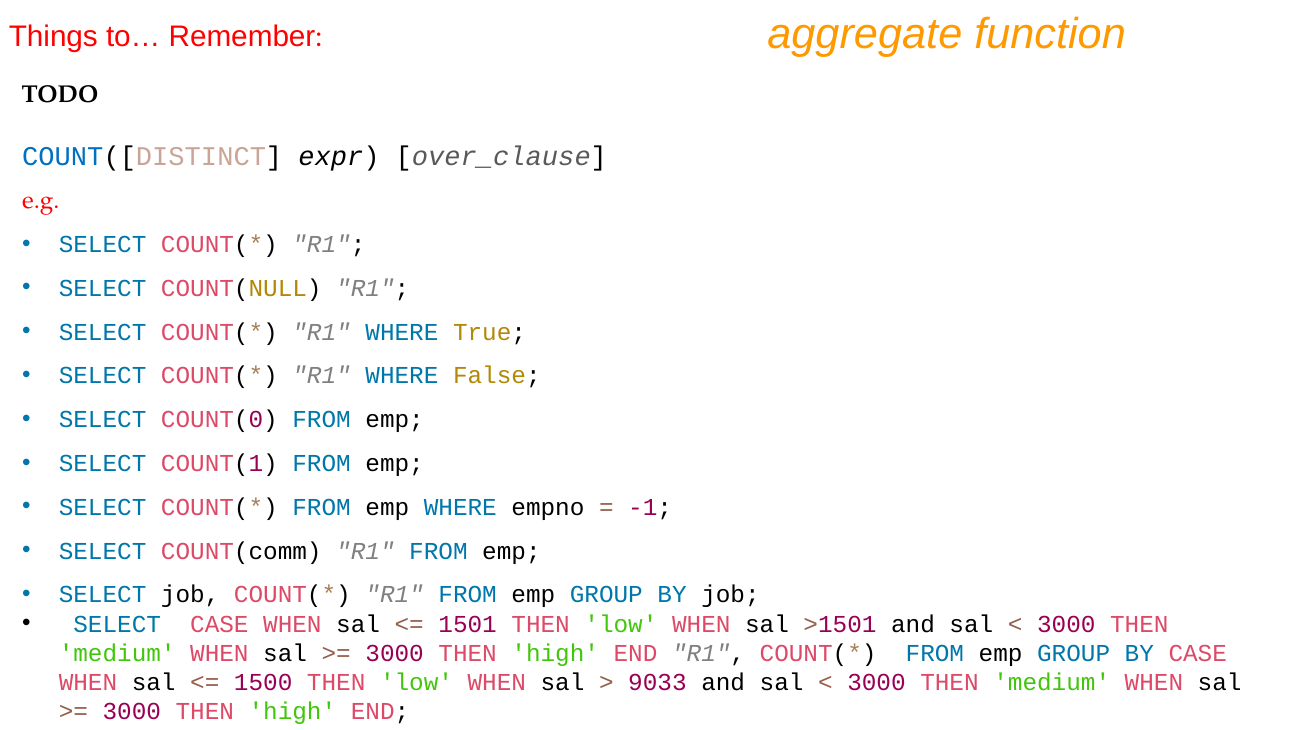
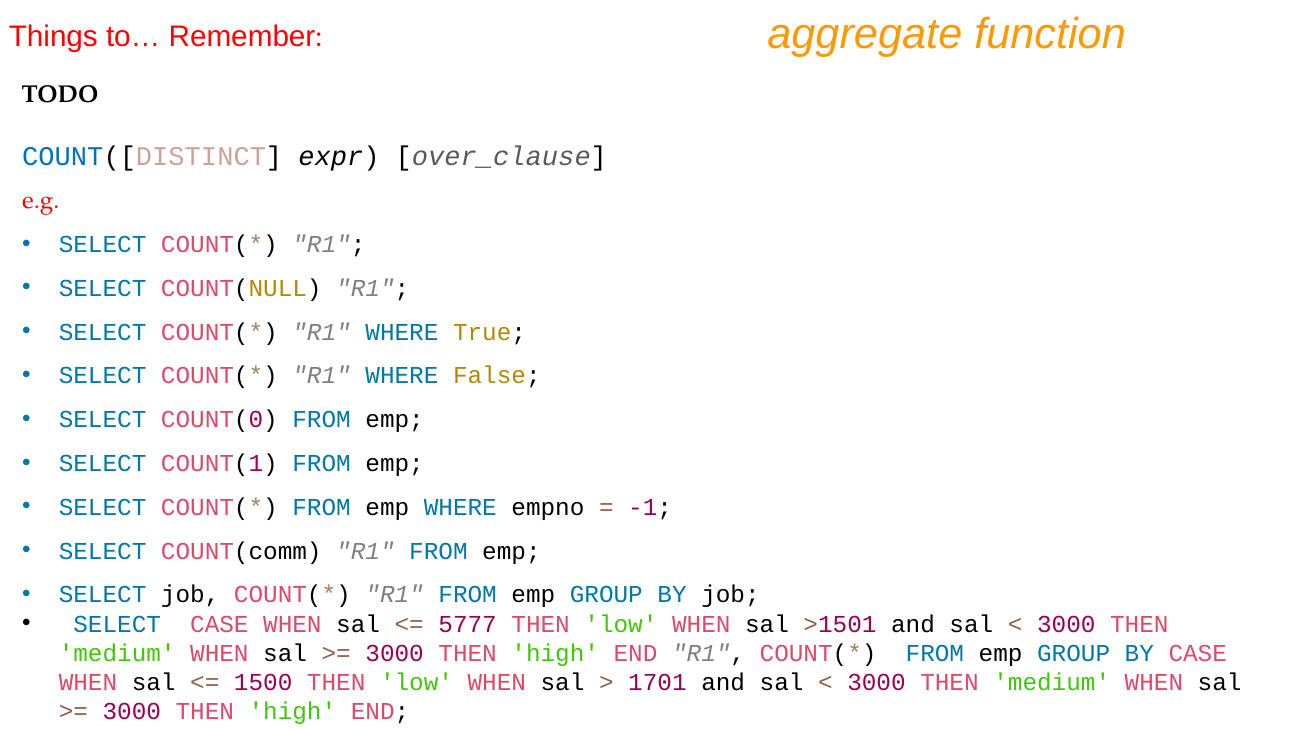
1501: 1501 -> 5777
9033: 9033 -> 1701
